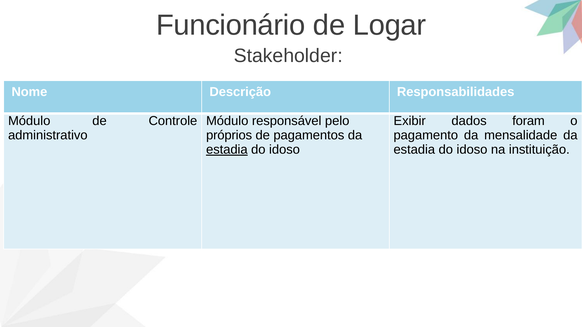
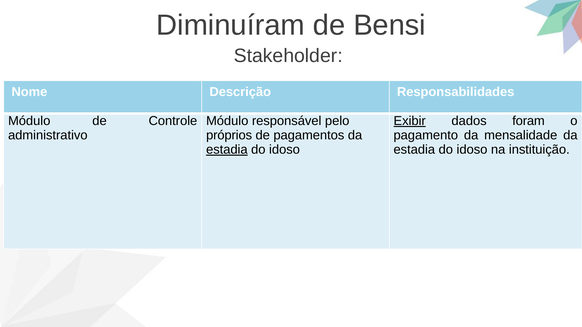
Funcionário: Funcionário -> Diminuíram
Logar: Logar -> Bensi
Exibir underline: none -> present
